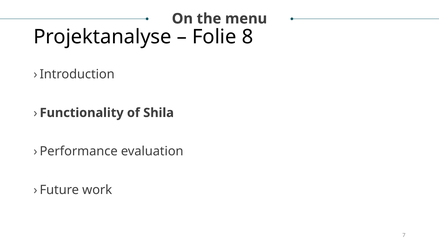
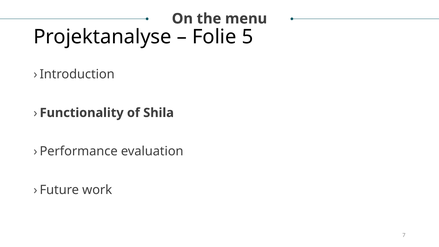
8: 8 -> 5
